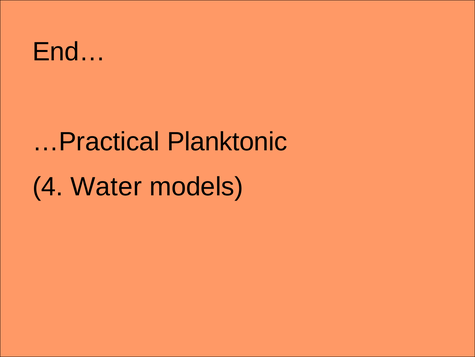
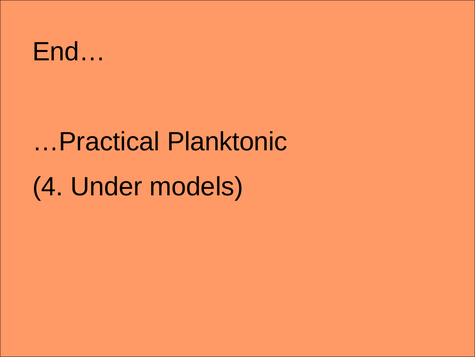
Water: Water -> Under
